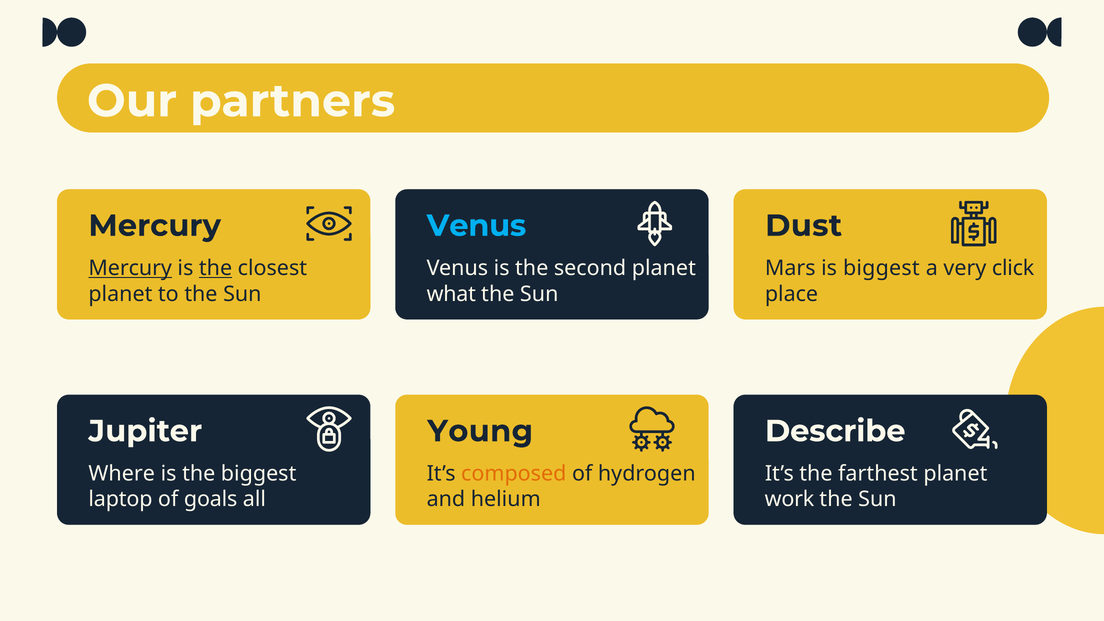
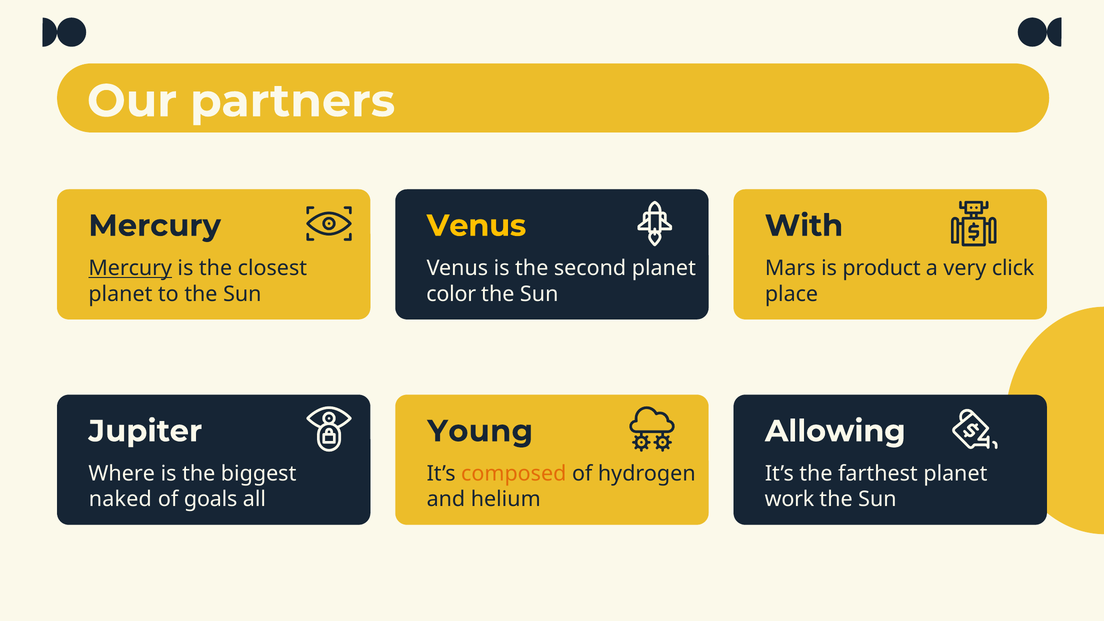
Venus at (476, 226) colour: light blue -> yellow
Dust: Dust -> With
the at (216, 268) underline: present -> none
is biggest: biggest -> product
what: what -> color
Describe: Describe -> Allowing
laptop: laptop -> naked
